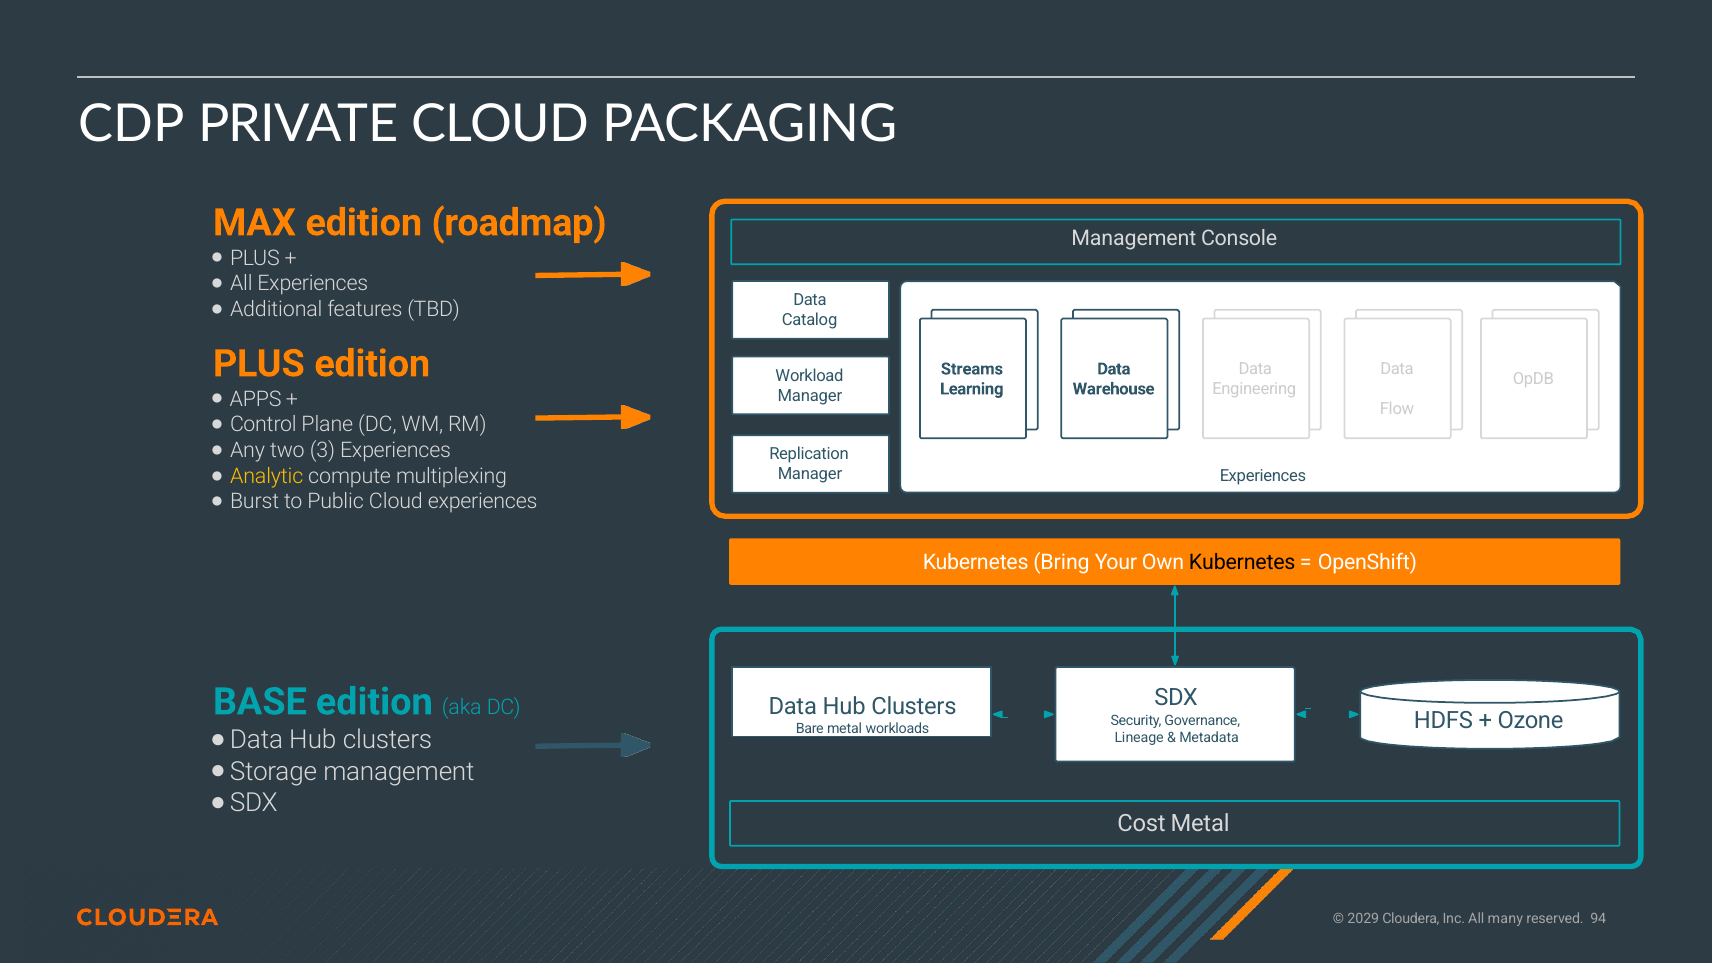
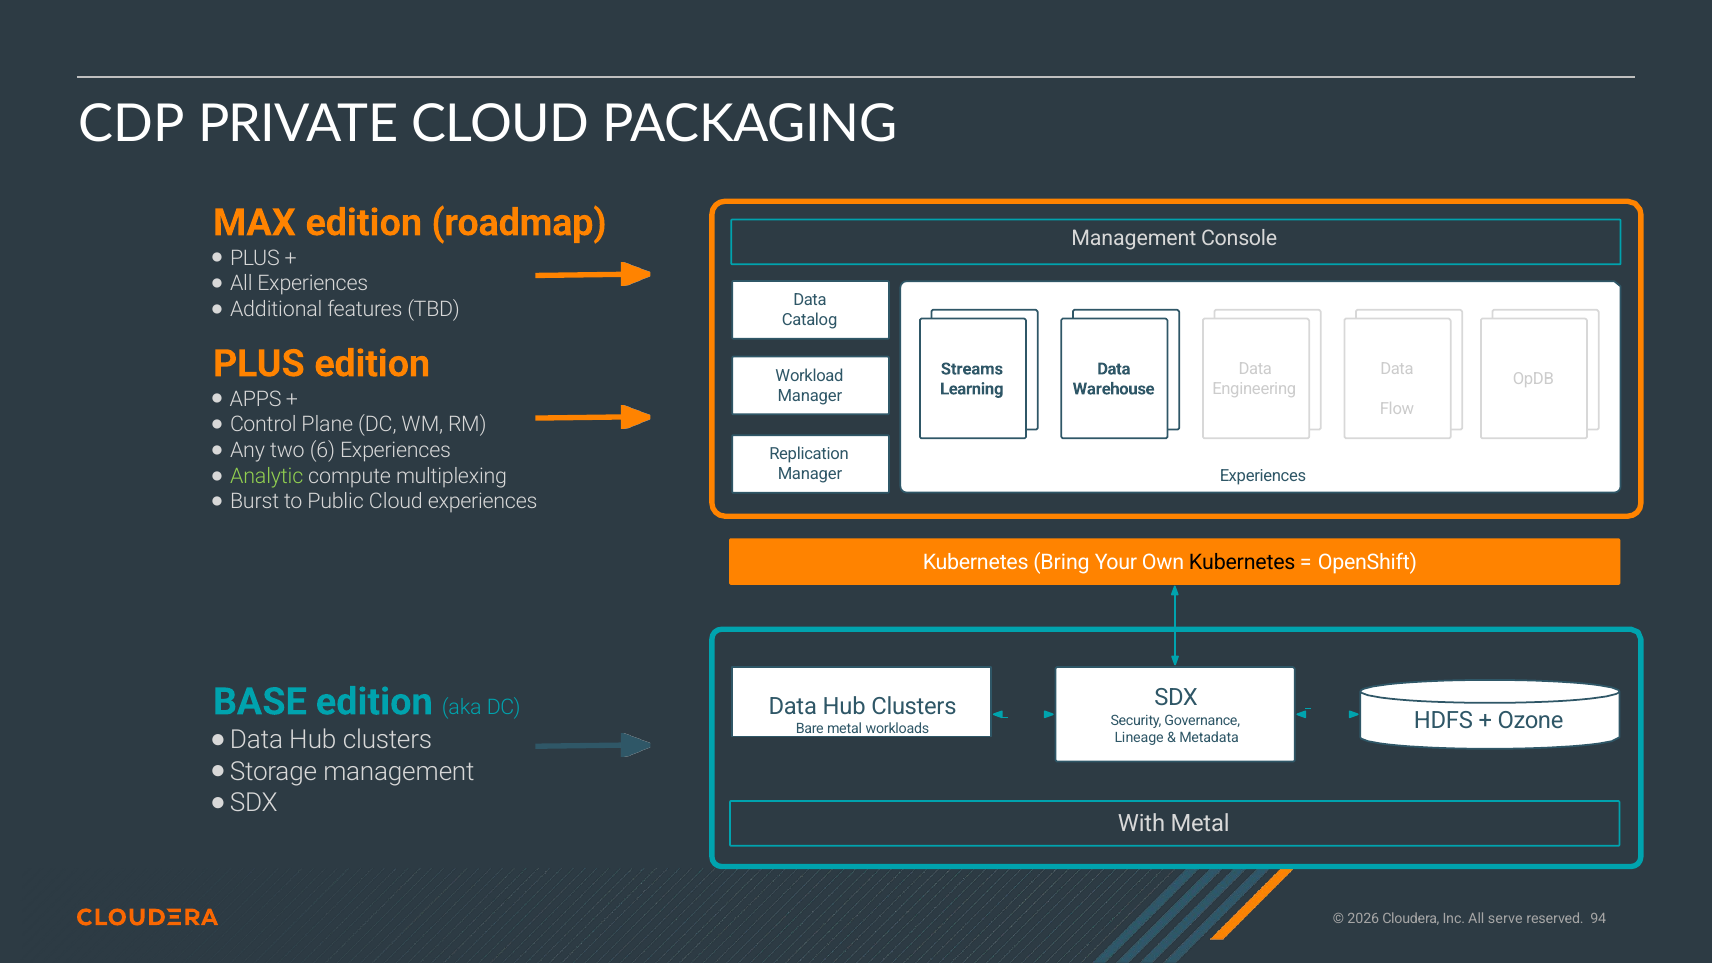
3: 3 -> 6
Analytic colour: yellow -> light green
Cost: Cost -> With
2029: 2029 -> 2026
many: many -> serve
